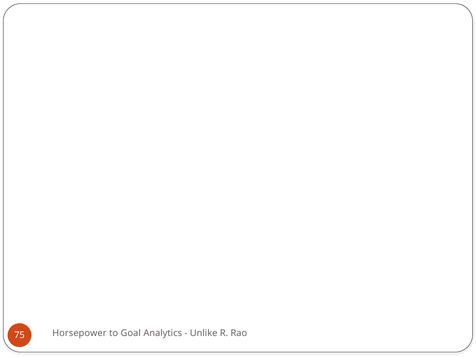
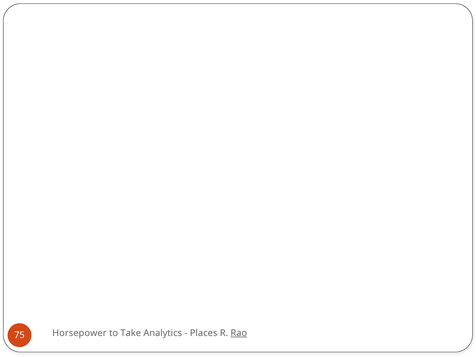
Goal: Goal -> Take
Unlike: Unlike -> Places
Rao underline: none -> present
